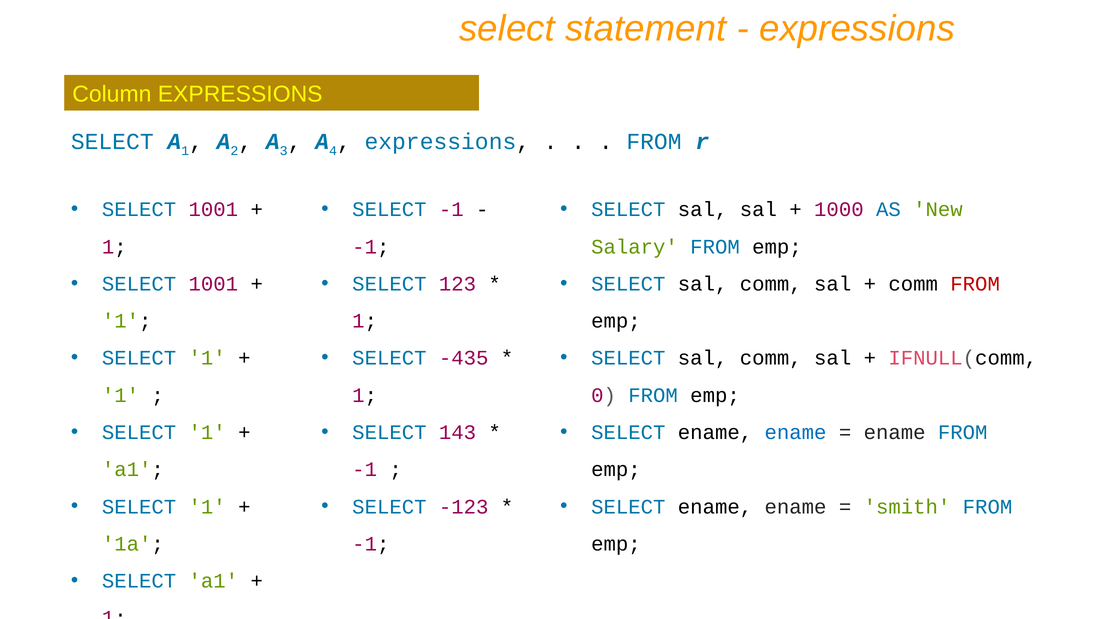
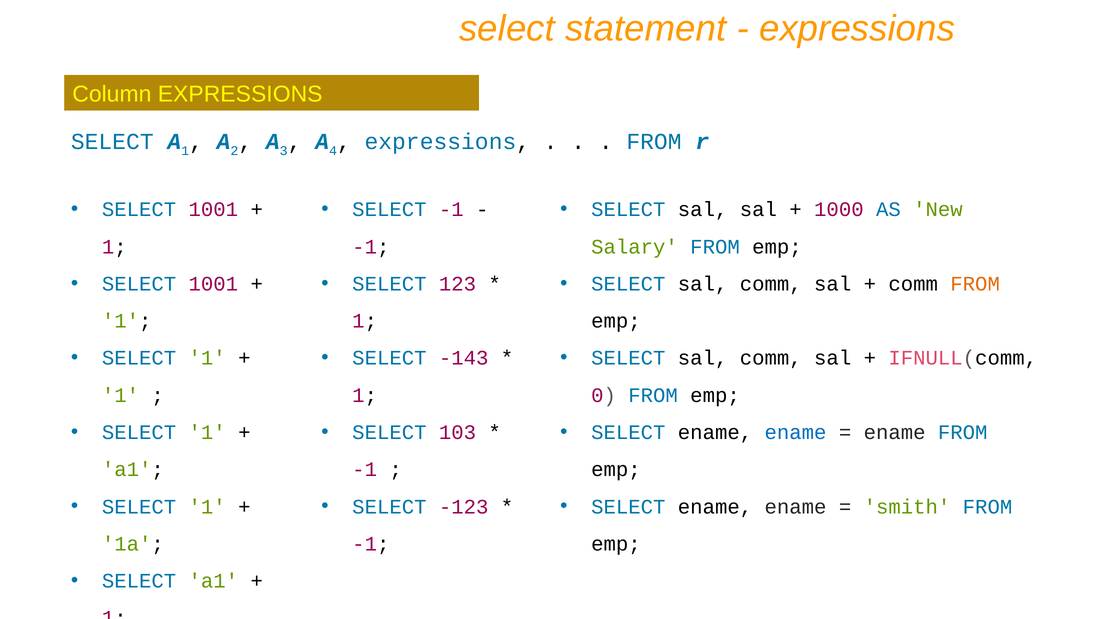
FROM at (975, 284) colour: red -> orange
-435: -435 -> -143
143: 143 -> 103
